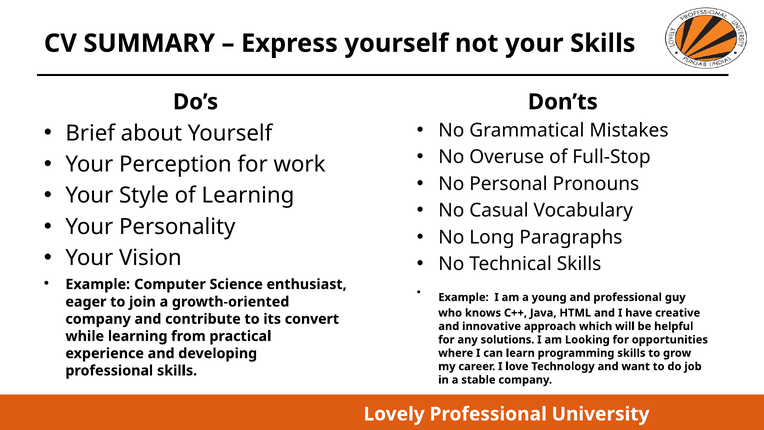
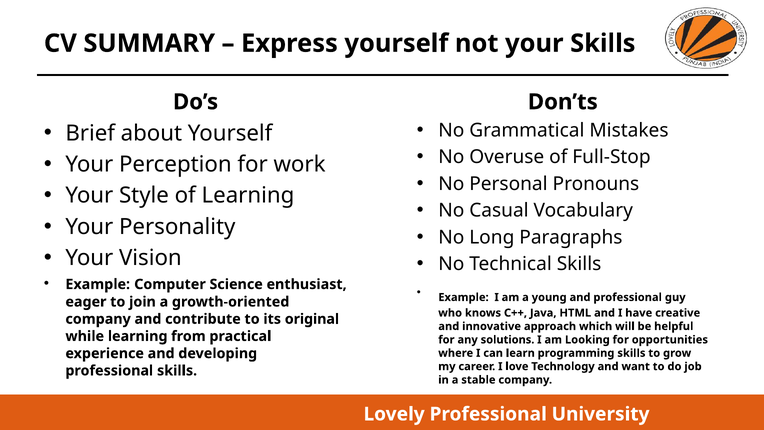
convert: convert -> original
